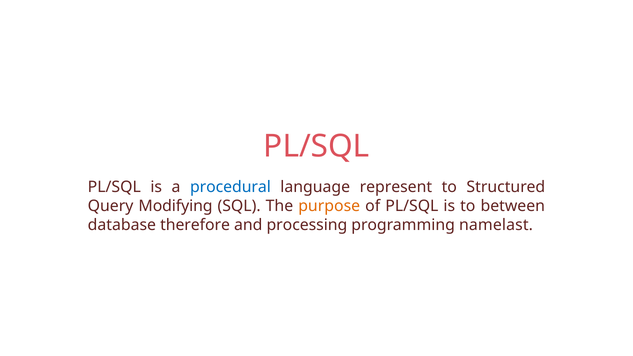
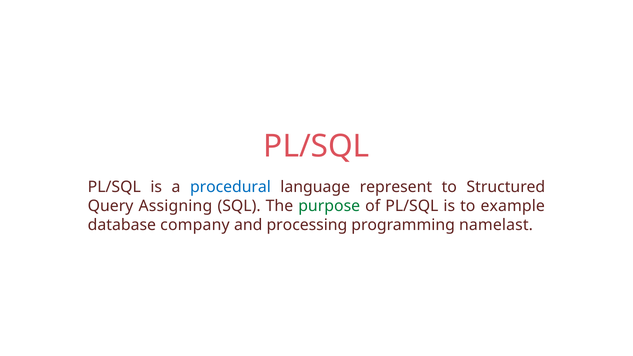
Modifying: Modifying -> Assigning
purpose colour: orange -> green
between: between -> example
therefore: therefore -> company
